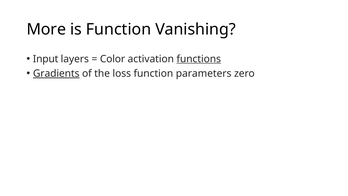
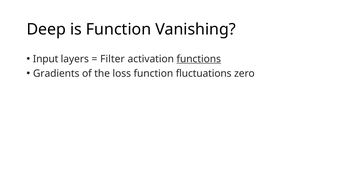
More: More -> Deep
Color: Color -> Filter
Gradients underline: present -> none
parameters: parameters -> fluctuations
